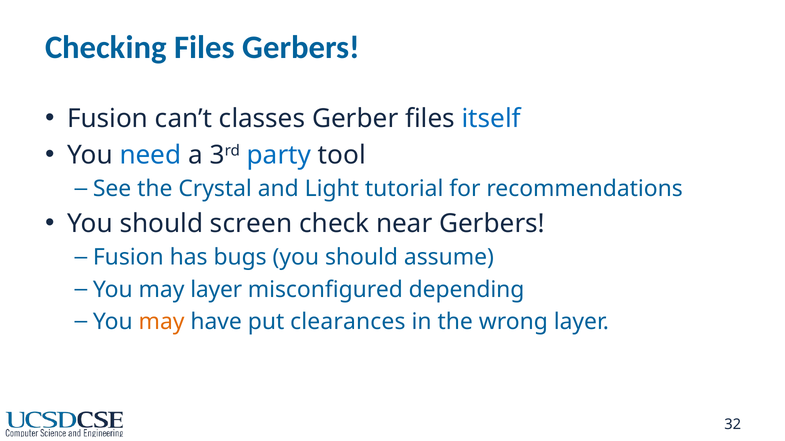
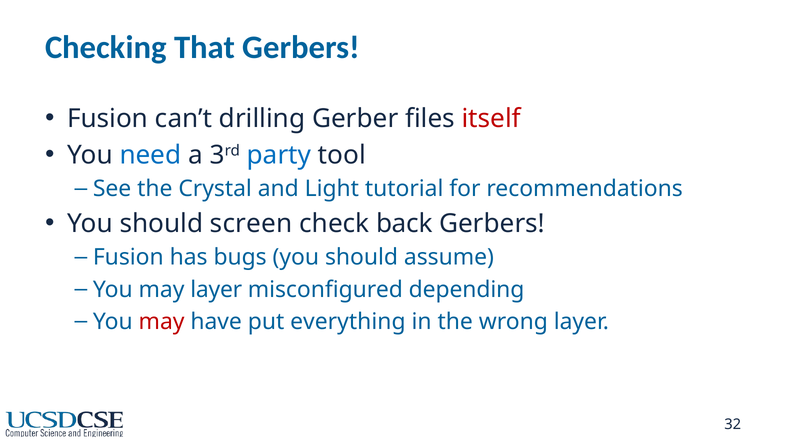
Checking Files: Files -> That
classes: classes -> drilling
itself colour: blue -> red
near: near -> back
may at (162, 322) colour: orange -> red
clearances: clearances -> everything
